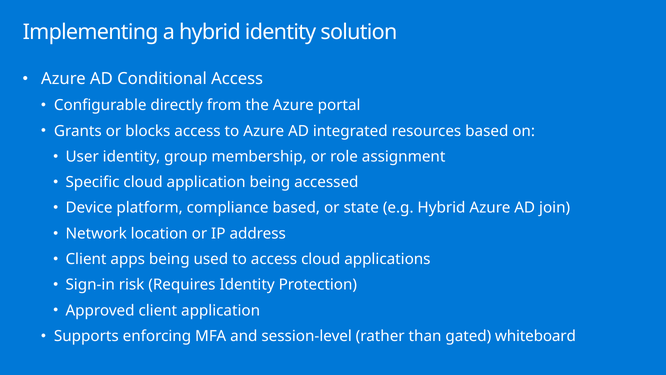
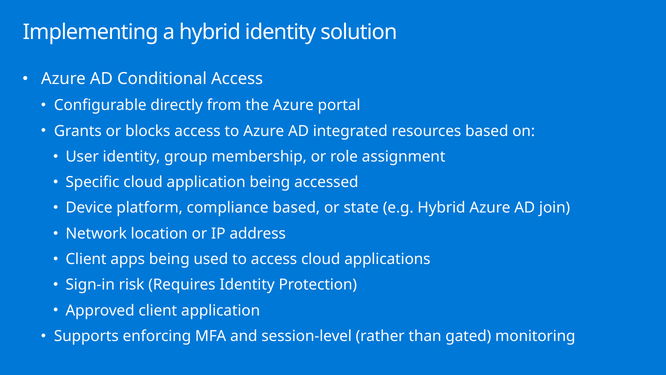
whiteboard: whiteboard -> monitoring
